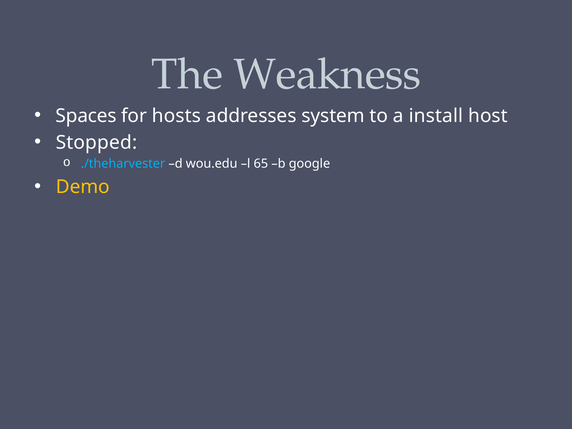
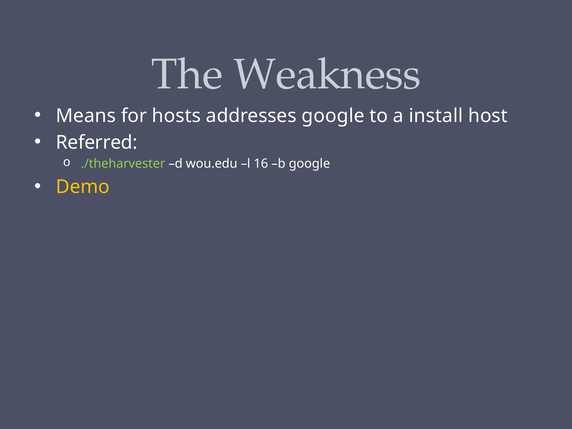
Spaces: Spaces -> Means
addresses system: system -> google
Stopped: Stopped -> Referred
./theharvester colour: light blue -> light green
65: 65 -> 16
